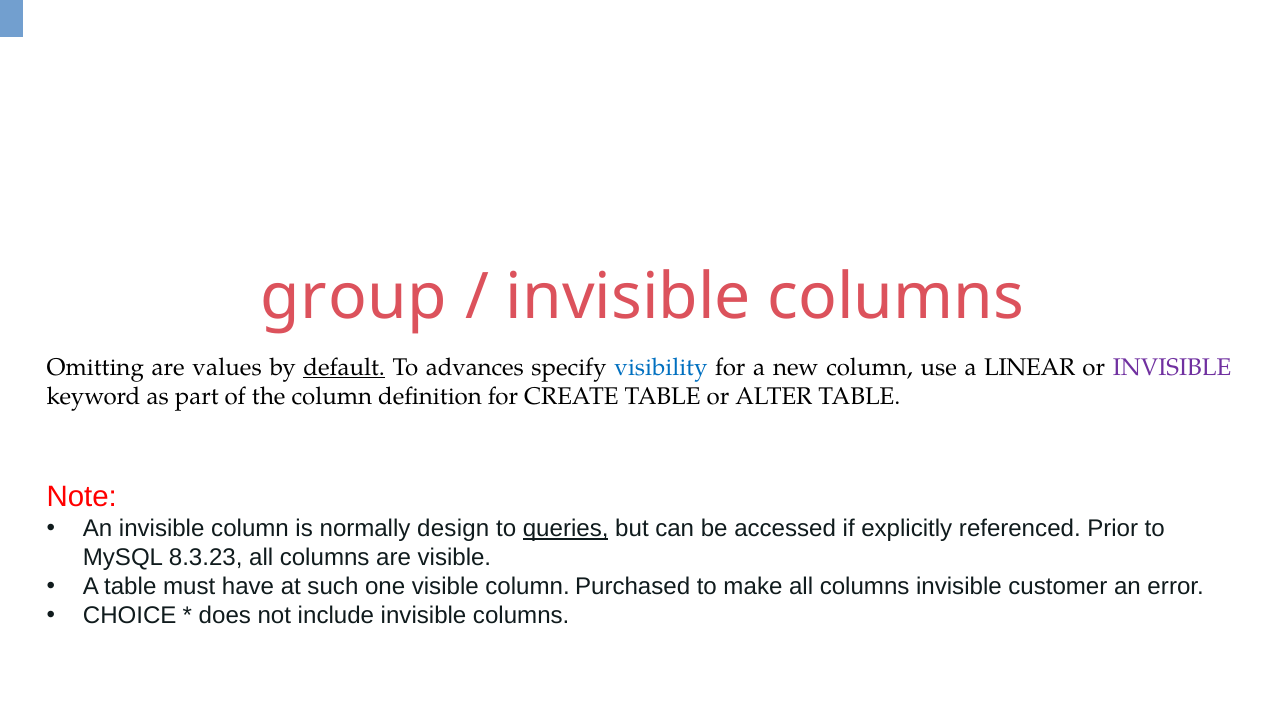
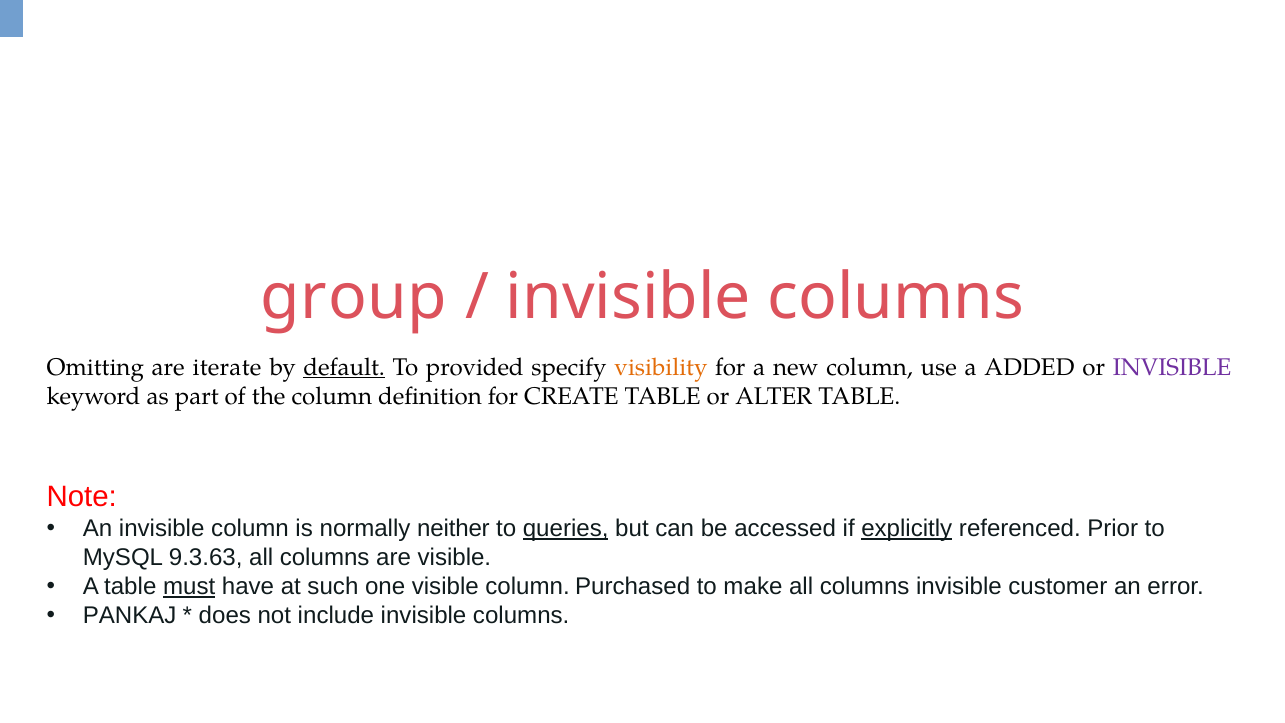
values: values -> iterate
advances: advances -> provided
visibility colour: blue -> orange
LINEAR: LINEAR -> ADDED
design: design -> neither
explicitly underline: none -> present
8.3.23: 8.3.23 -> 9.3.63
must underline: none -> present
CHOICE: CHOICE -> PANKAJ
